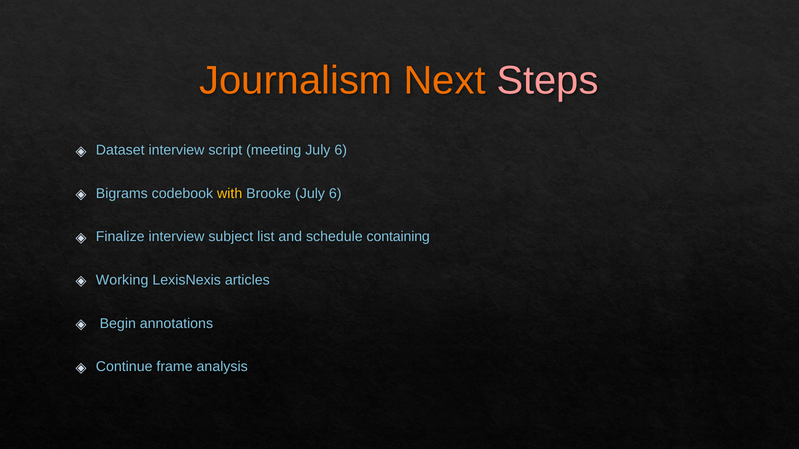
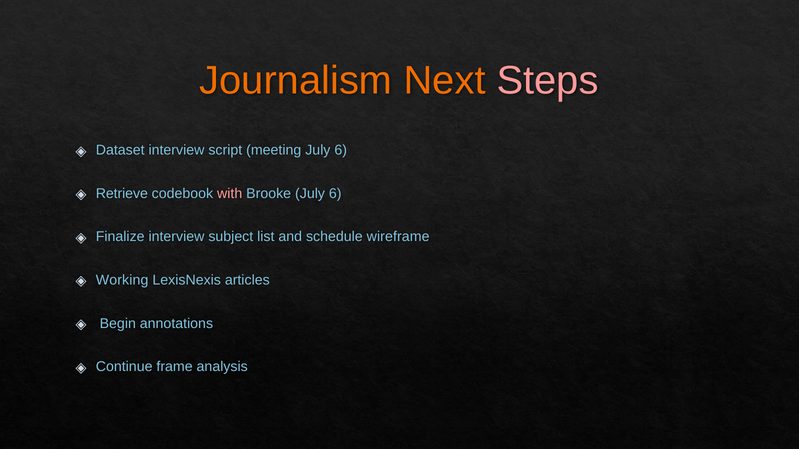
Bigrams: Bigrams -> Retrieve
with colour: yellow -> pink
containing: containing -> wireframe
